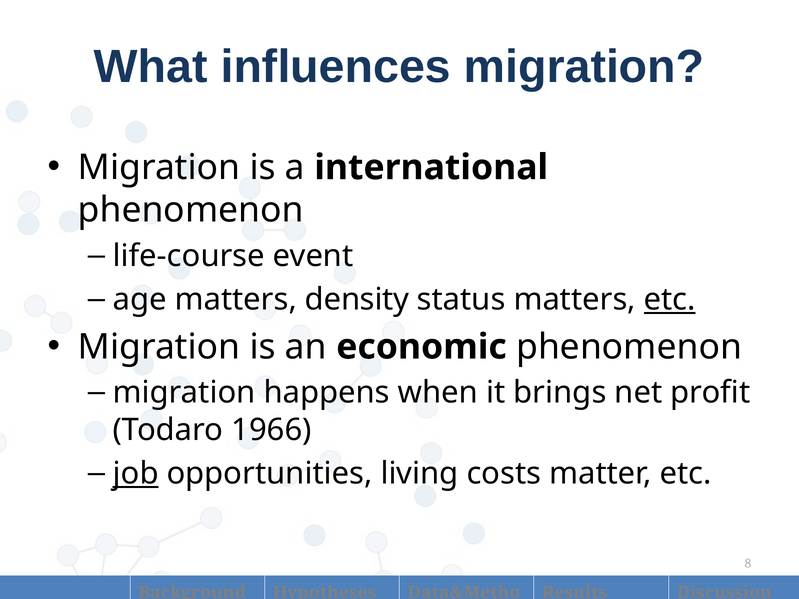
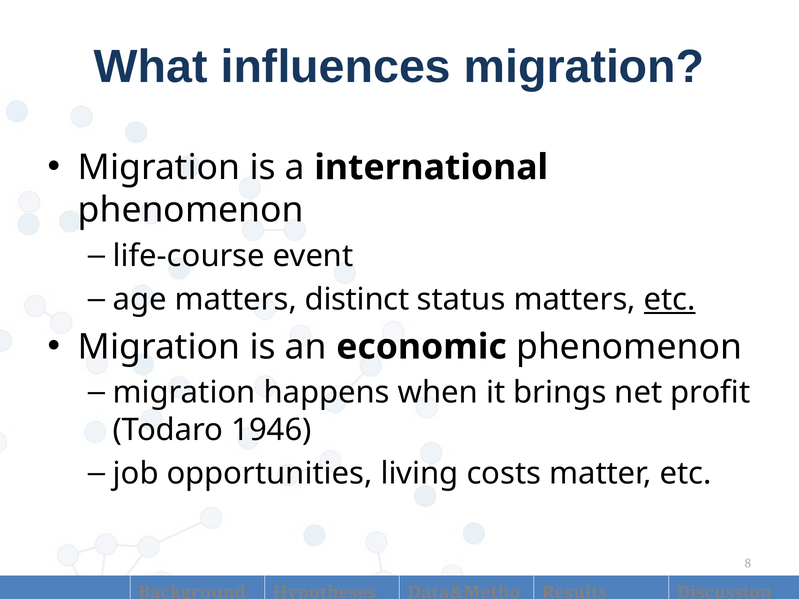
density: density -> distinct
1966: 1966 -> 1946
job underline: present -> none
